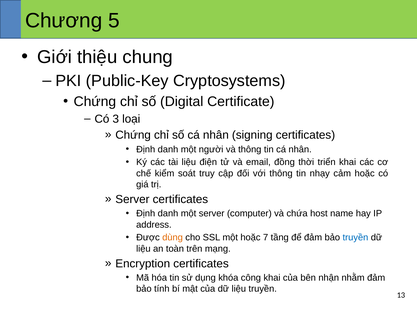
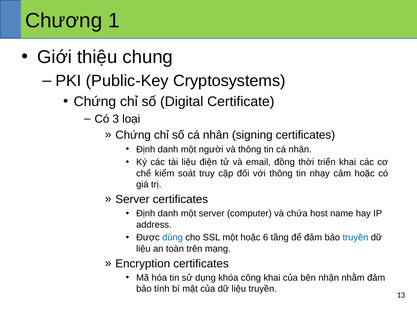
5: 5 -> 1
dùng colour: orange -> blue
7: 7 -> 6
